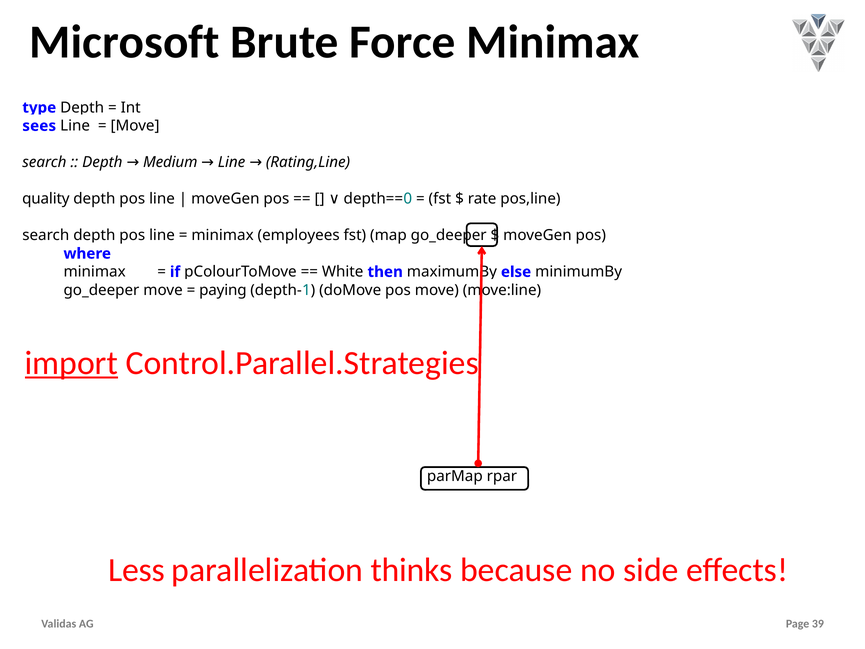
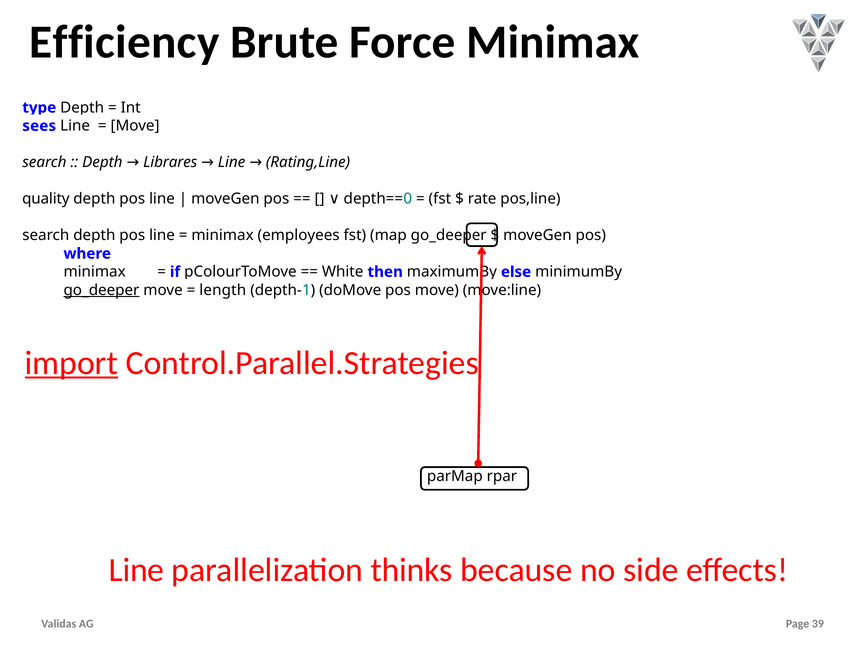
Microsoft: Microsoft -> Efficiency
Medium: Medium -> Librares
go_deeper at (101, 290) underline: none -> present
paying: paying -> length
Less at (137, 570): Less -> Line
